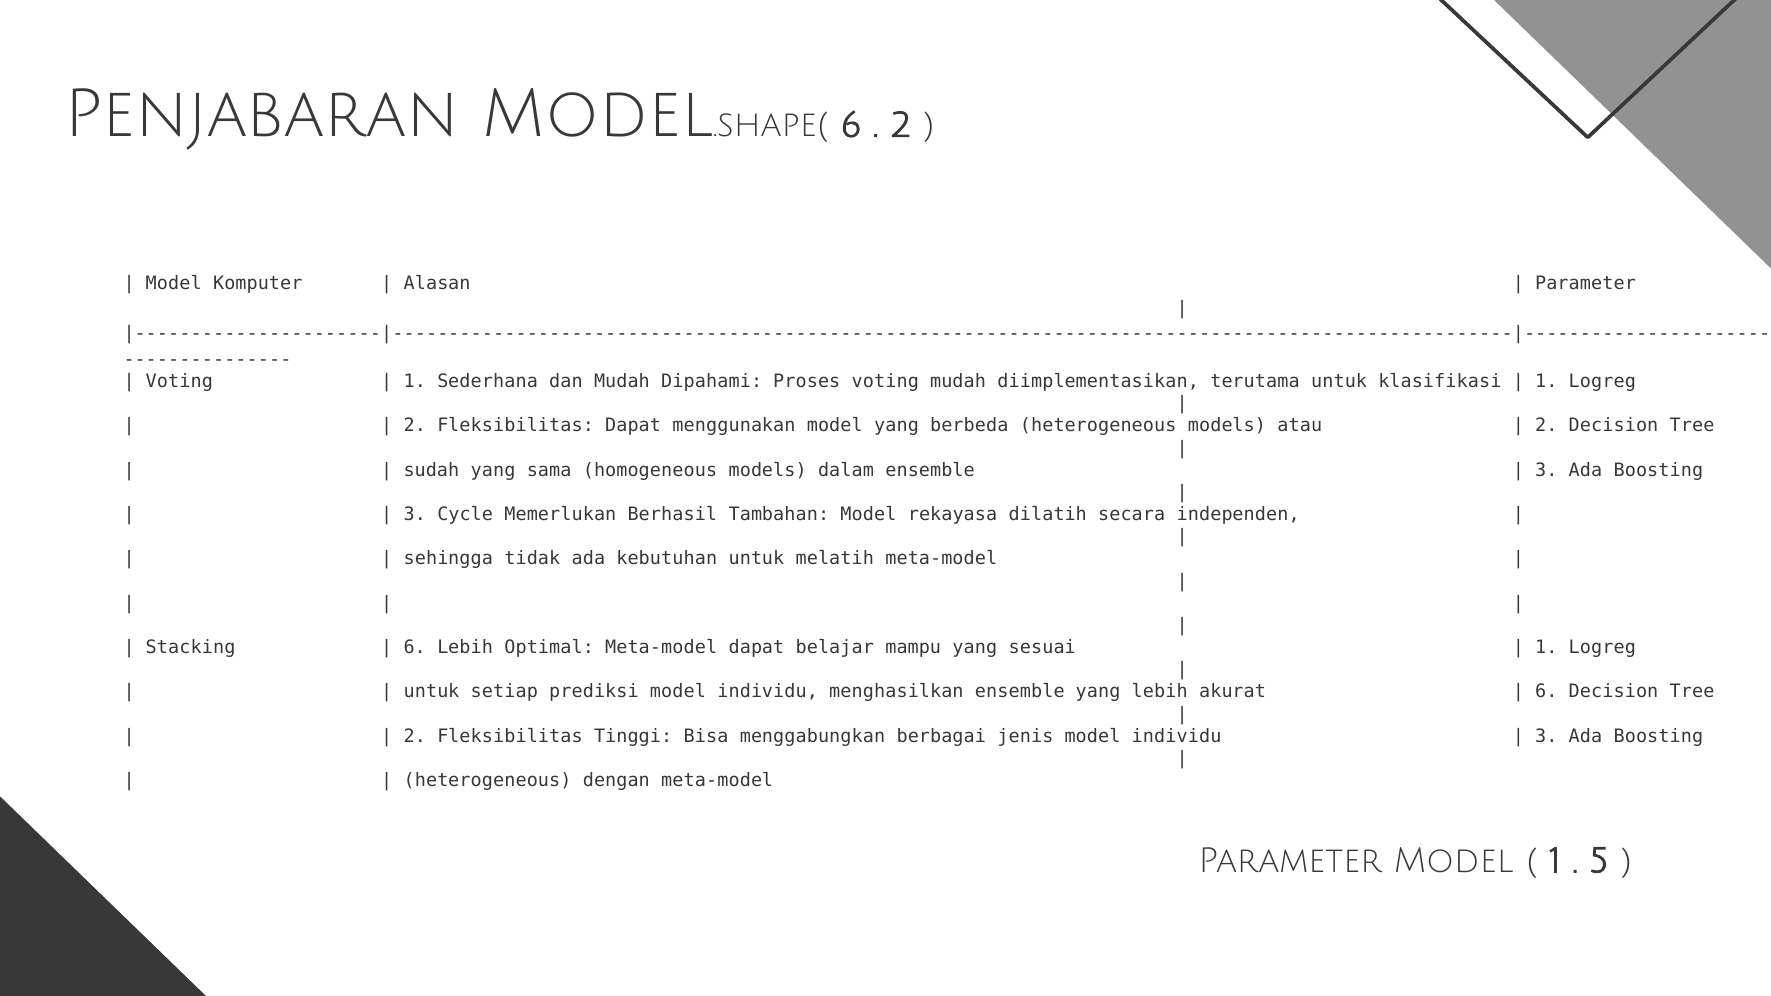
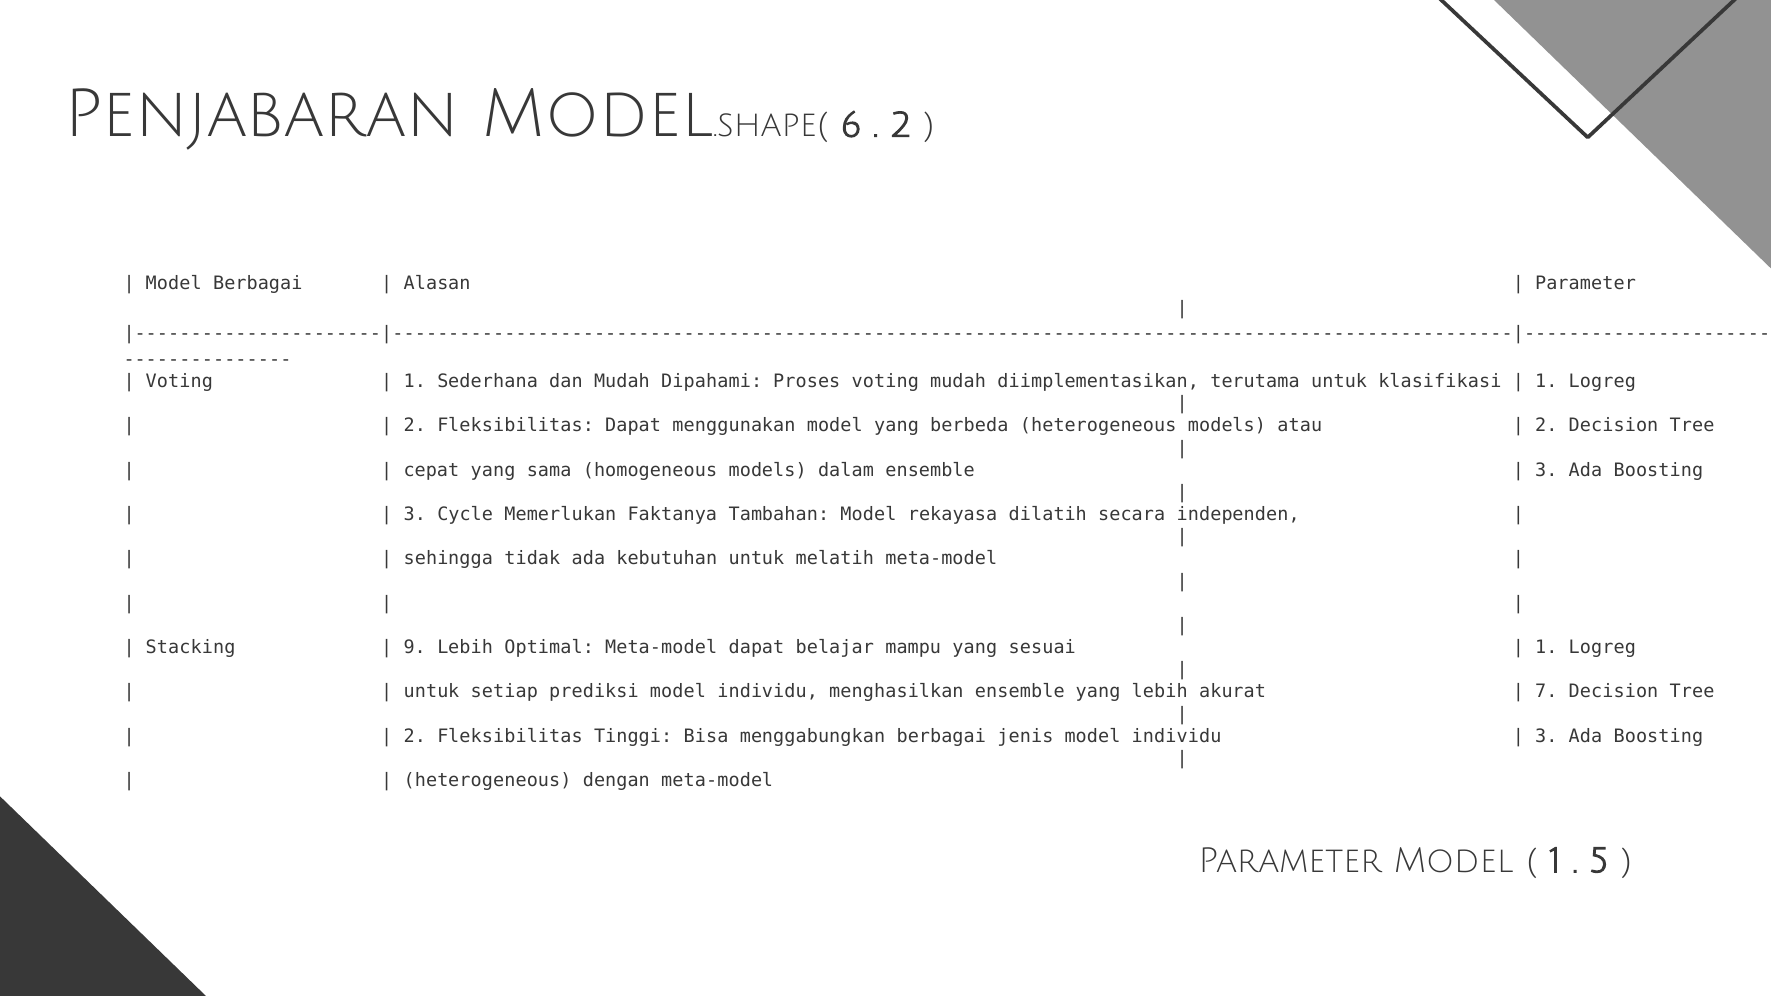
Model Komputer: Komputer -> Berbagai
sudah: sudah -> cepat
Berhasil: Berhasil -> Faktanya
6 at (415, 648): 6 -> 9
6 at (1546, 692): 6 -> 7
